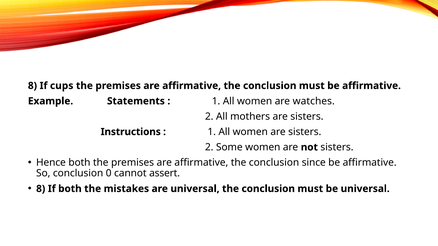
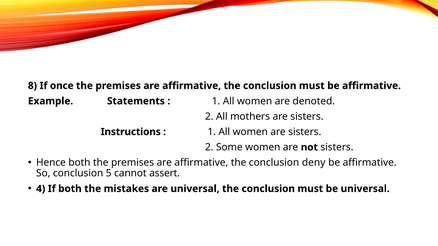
cups: cups -> once
watches: watches -> denoted
since: since -> deny
0: 0 -> 5
8 at (41, 189): 8 -> 4
